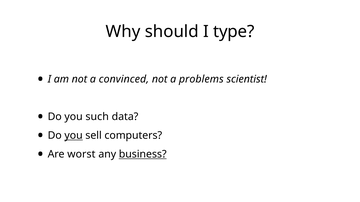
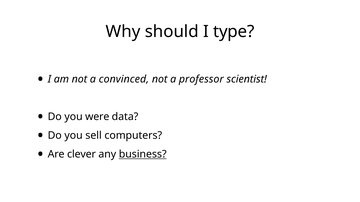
problems: problems -> professor
such: such -> were
you at (74, 136) underline: present -> none
worst: worst -> clever
